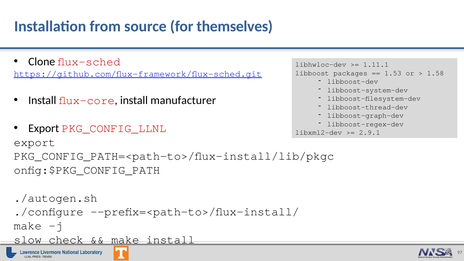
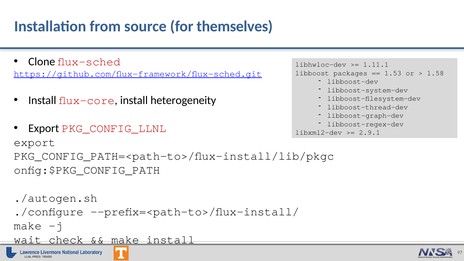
manufacturer: manufacturer -> heterogeneity
slow: slow -> wait
